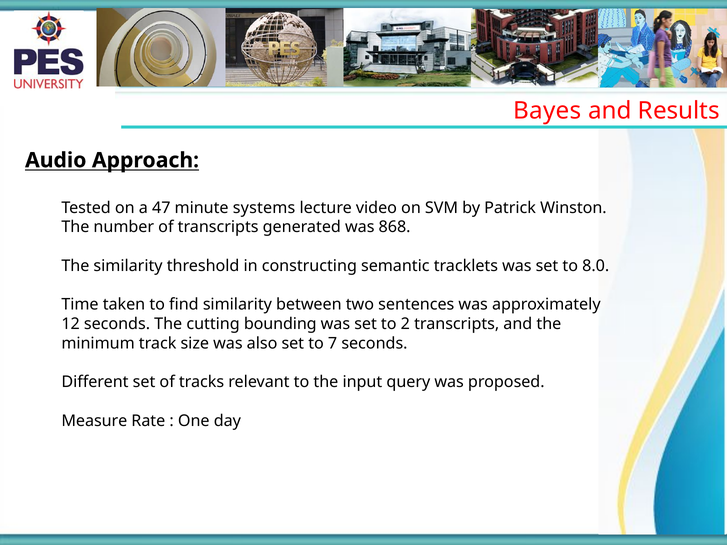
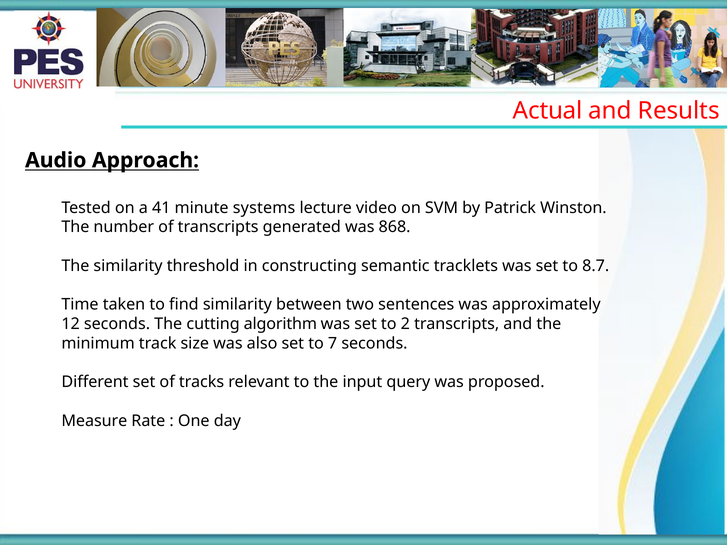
Bayes: Bayes -> Actual
47: 47 -> 41
8.0: 8.0 -> 8.7
bounding: bounding -> algorithm
